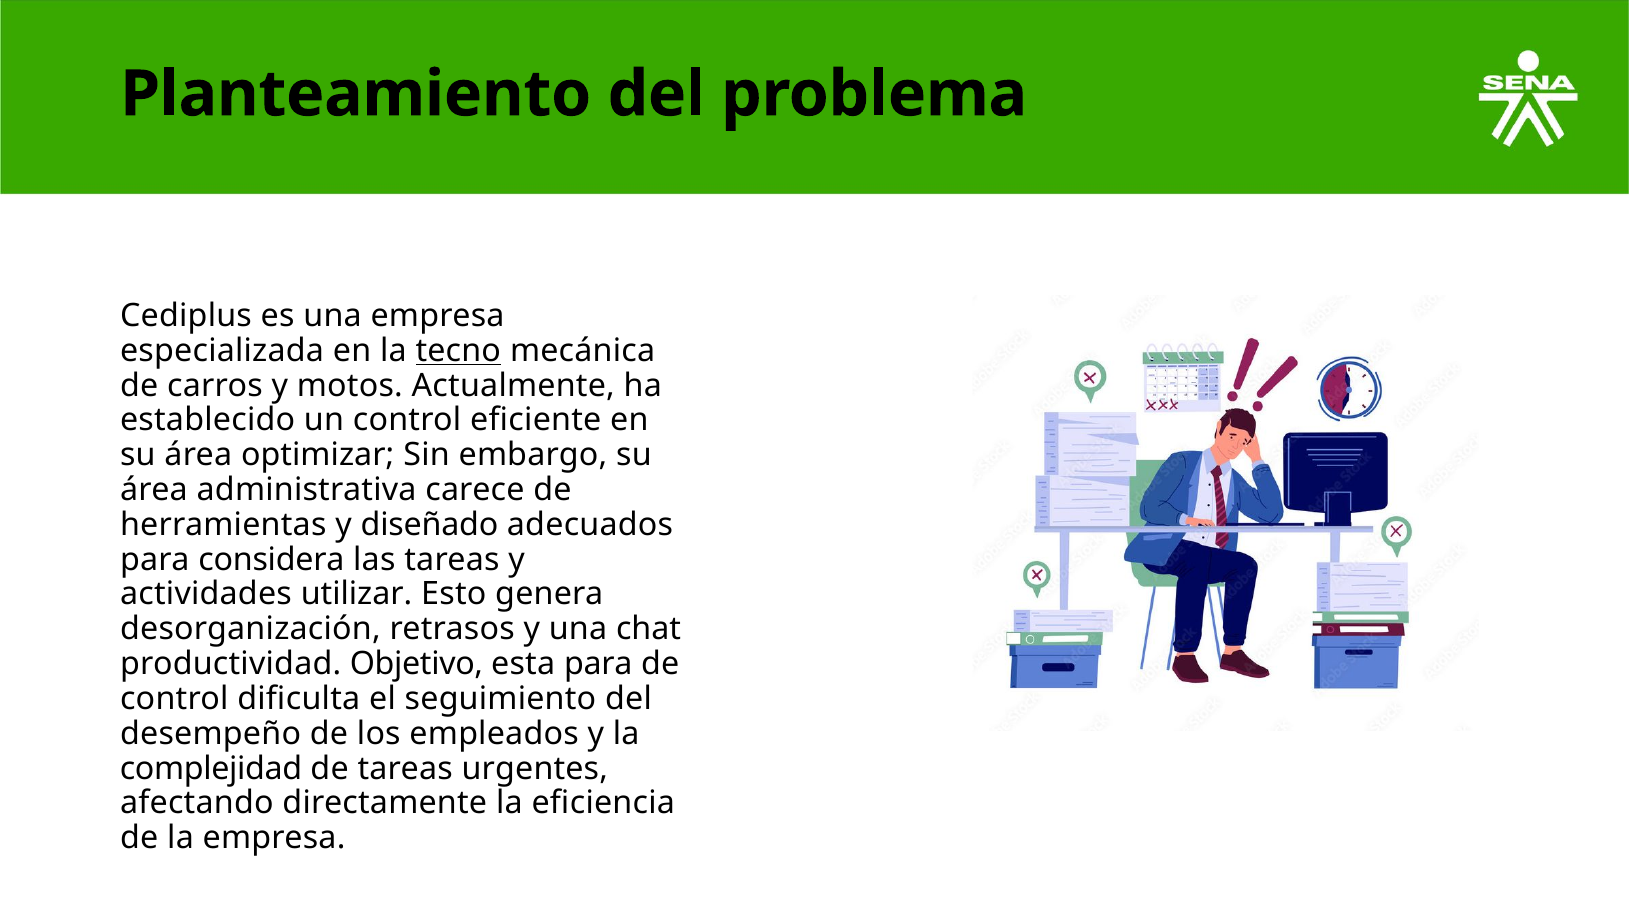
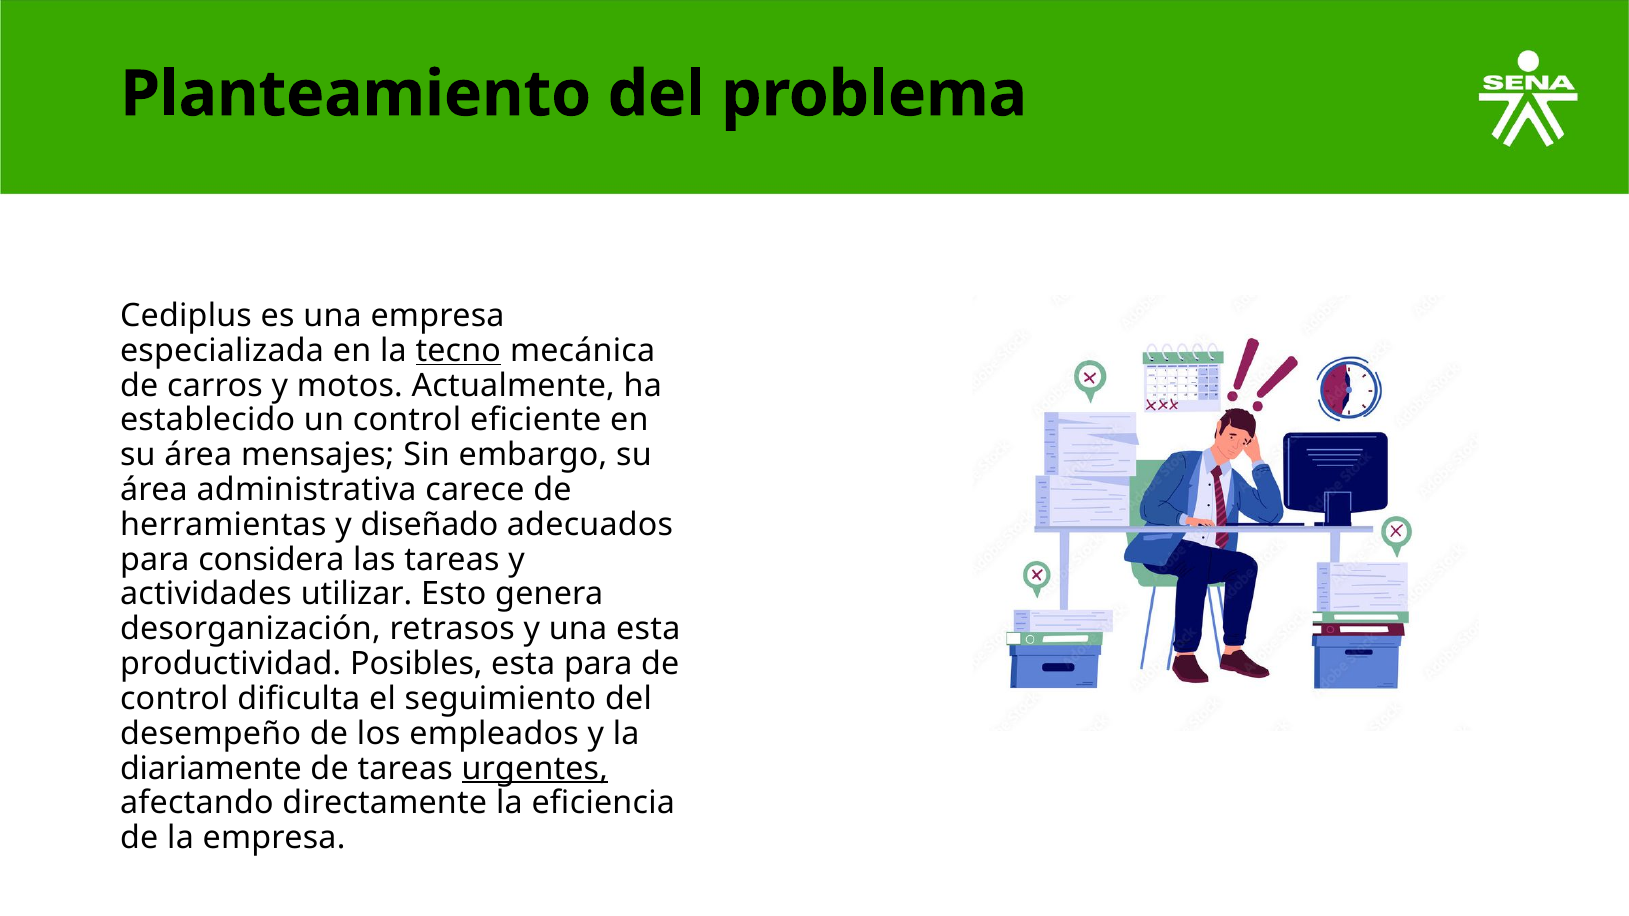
optimizar: optimizar -> mensajes
una chat: chat -> esta
Objetivo: Objetivo -> Posibles
complejidad: complejidad -> diariamente
urgentes underline: none -> present
